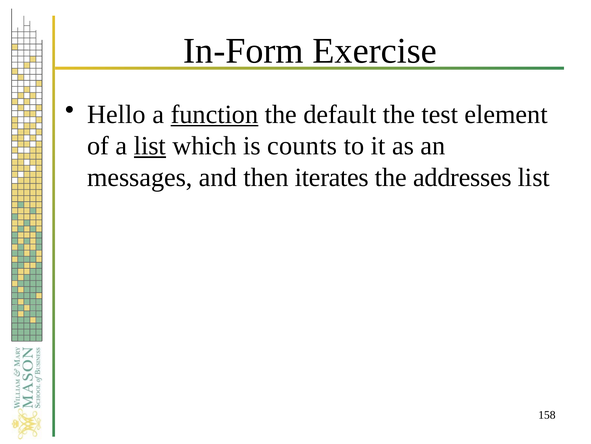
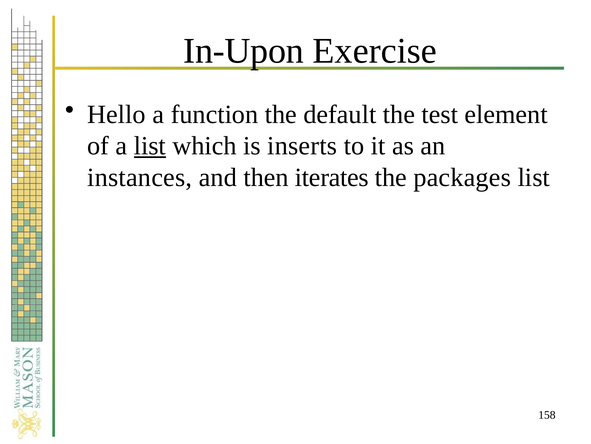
In-Form: In-Form -> In-Upon
function underline: present -> none
counts: counts -> inserts
messages: messages -> instances
addresses: addresses -> packages
